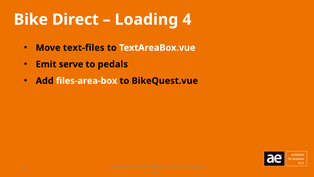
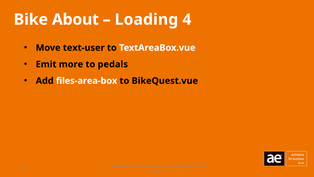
Direct: Direct -> About
text-files: text-files -> text-user
serve: serve -> more
